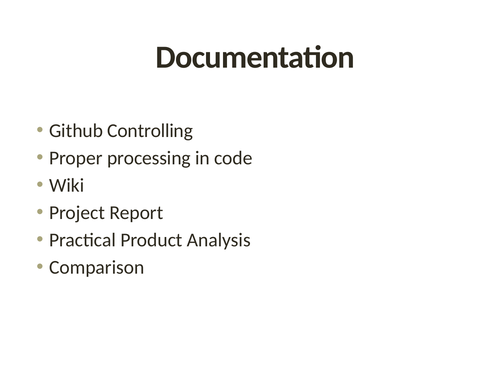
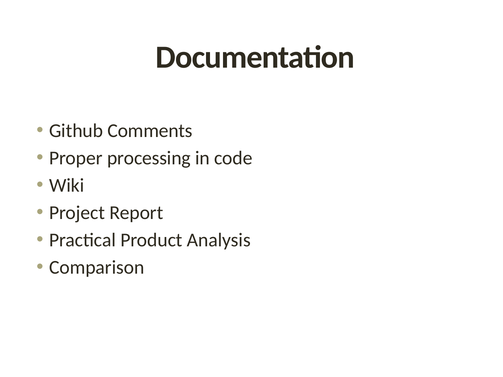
Controlling: Controlling -> Comments
